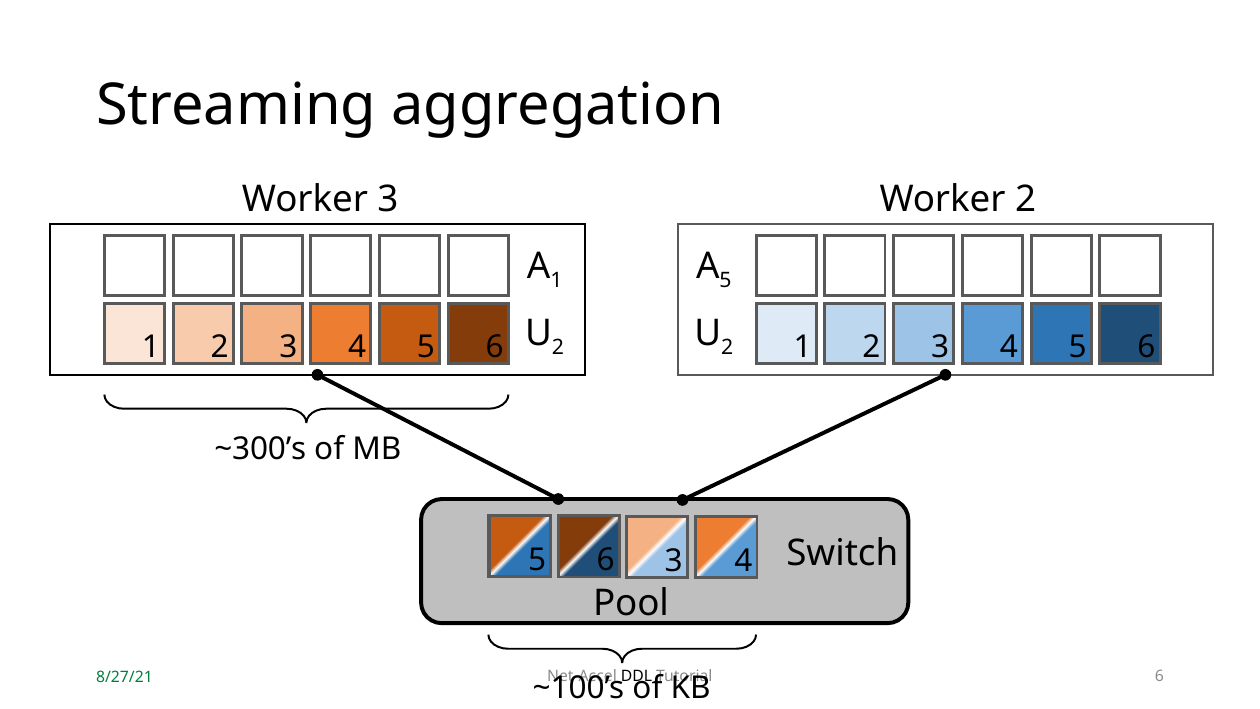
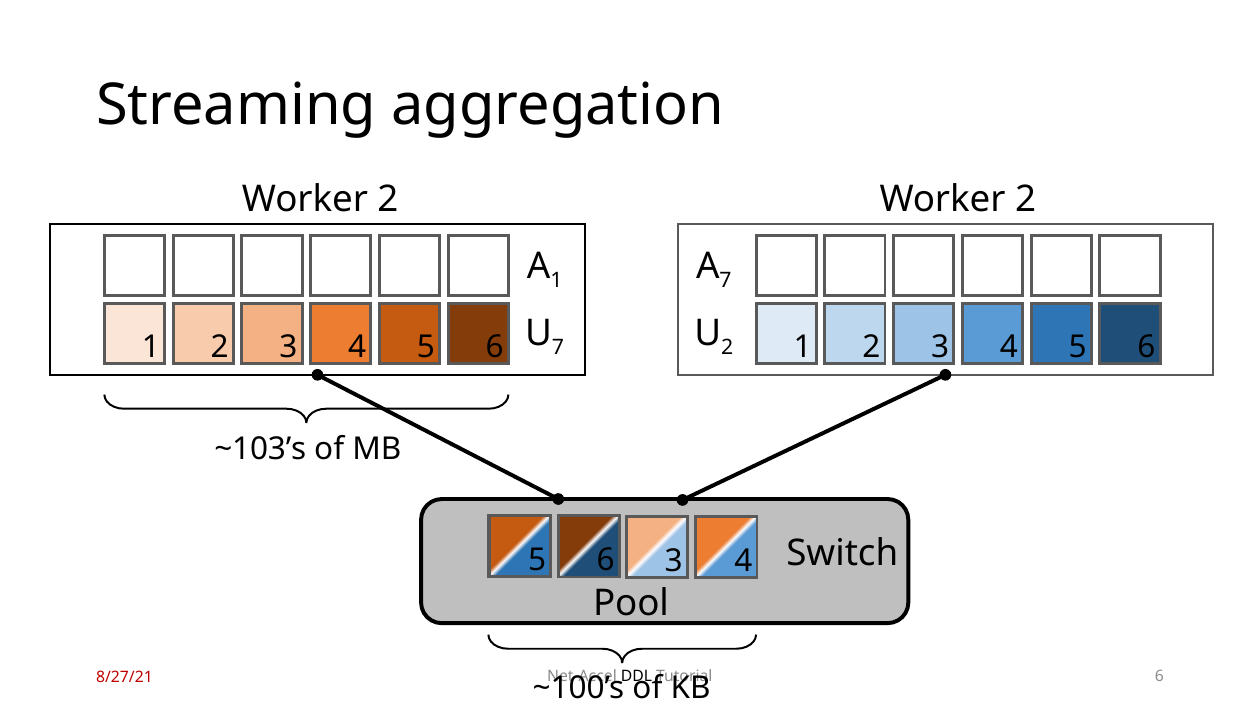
3 at (388, 199): 3 -> 2
5 at (726, 281): 5 -> 7
2 at (558, 347): 2 -> 7
~300’s: ~300’s -> ~103’s
8/27/21 colour: green -> red
